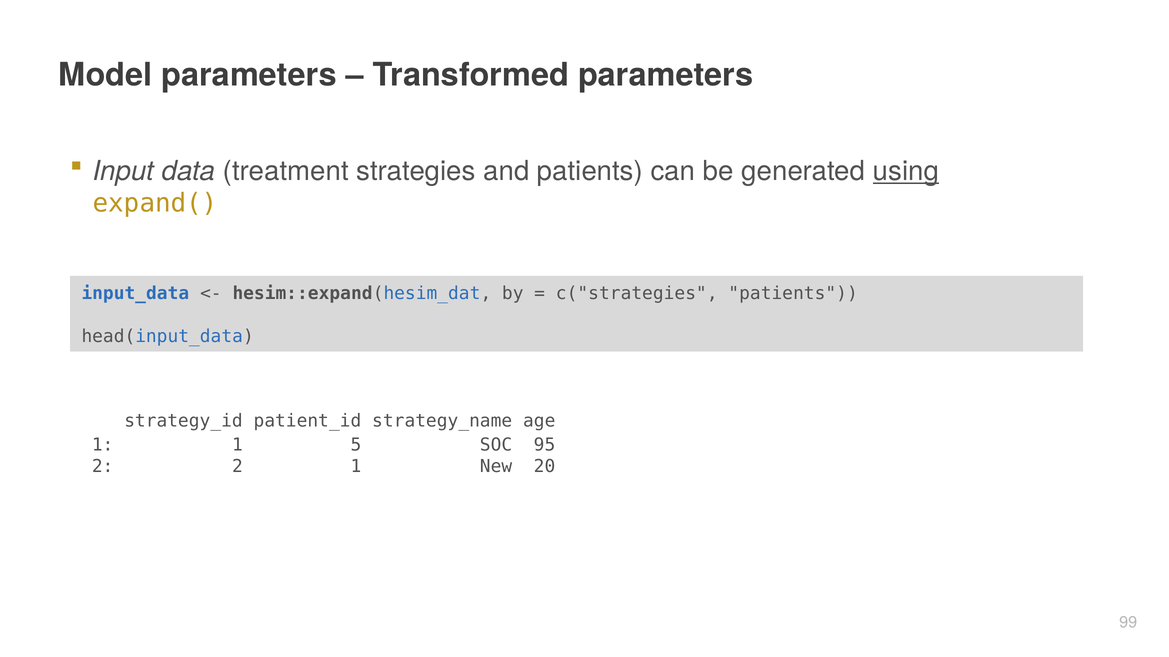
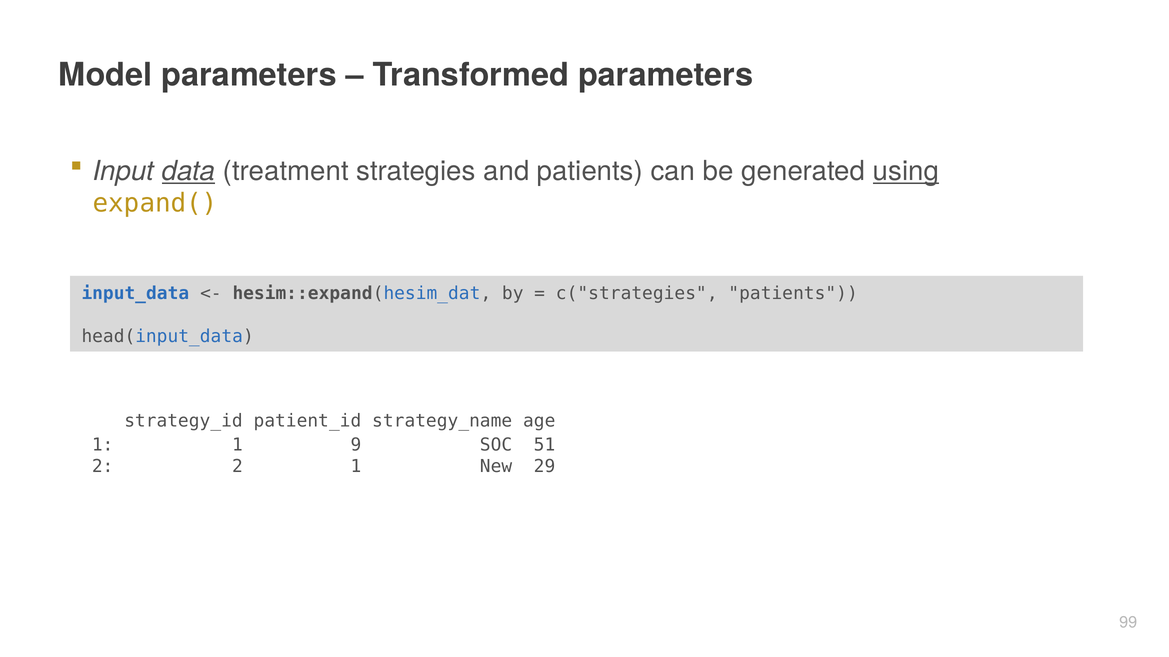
data underline: none -> present
5: 5 -> 9
95: 95 -> 51
20: 20 -> 29
